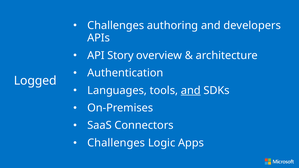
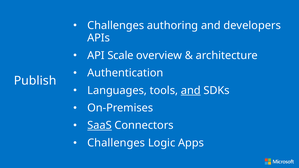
Story: Story -> Scale
Logged: Logged -> Publish
SaaS underline: none -> present
